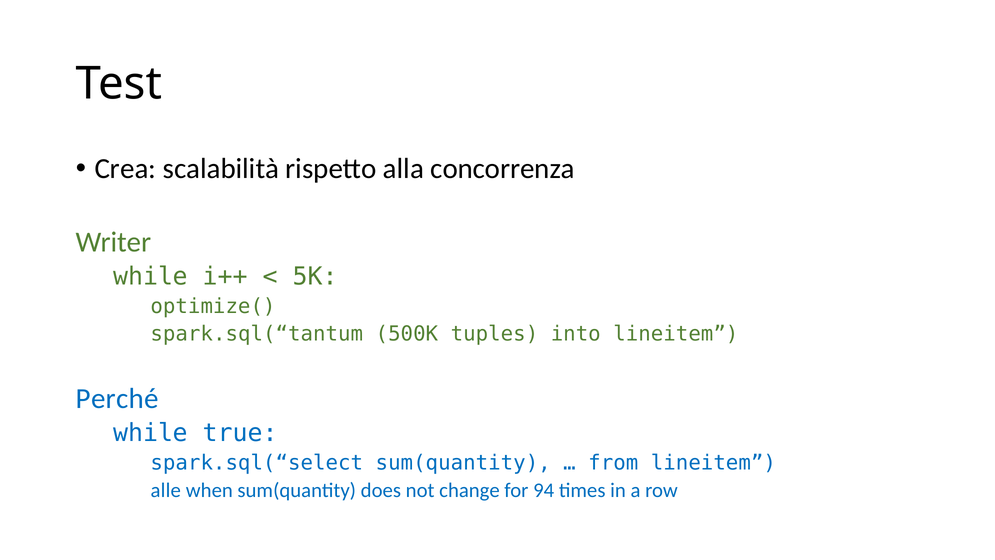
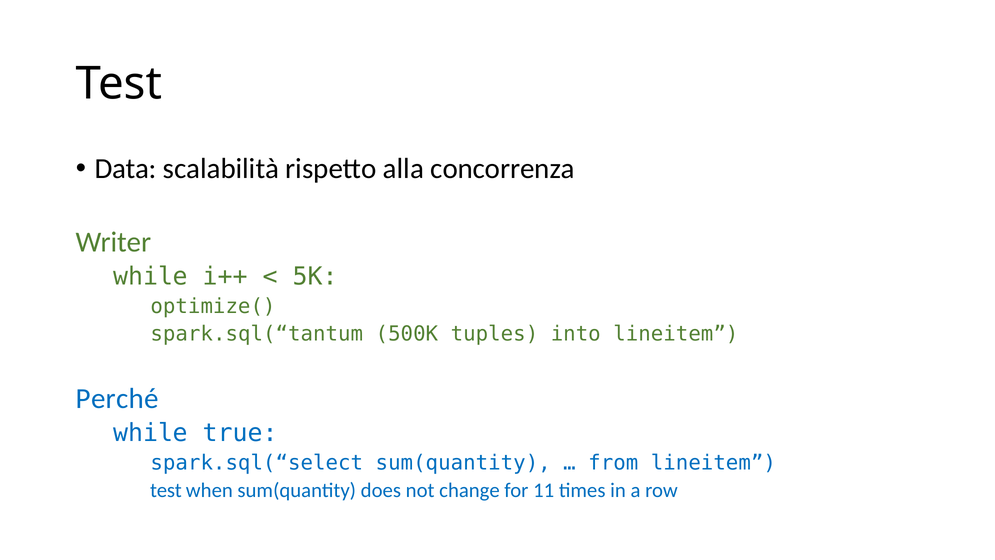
Crea: Crea -> Data
alle at (166, 490): alle -> test
94: 94 -> 11
